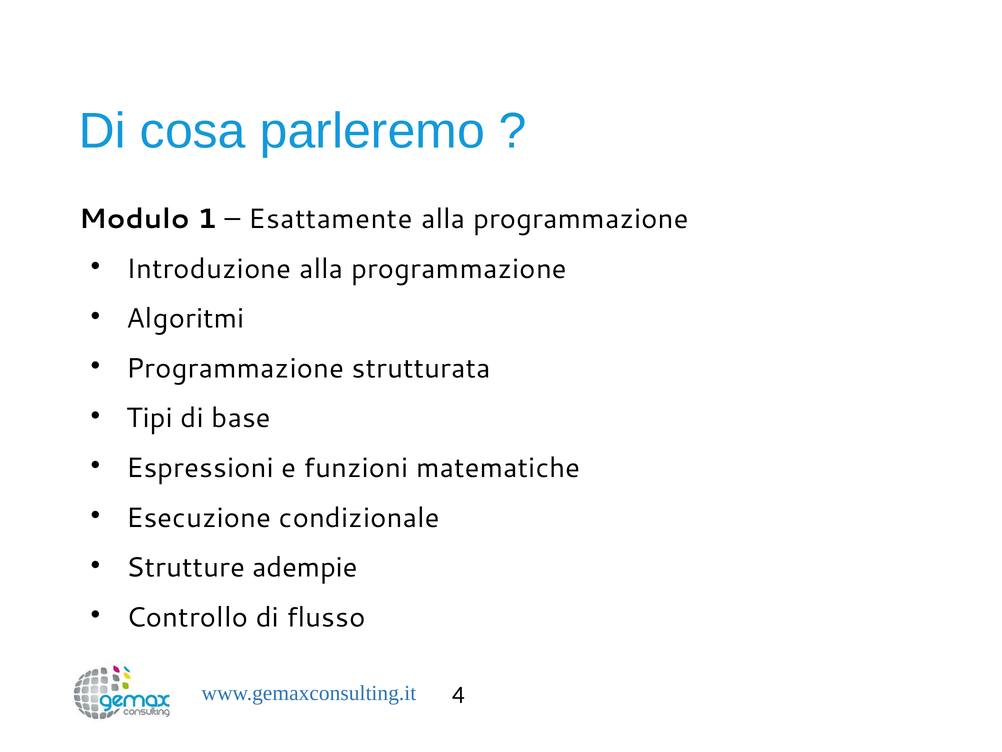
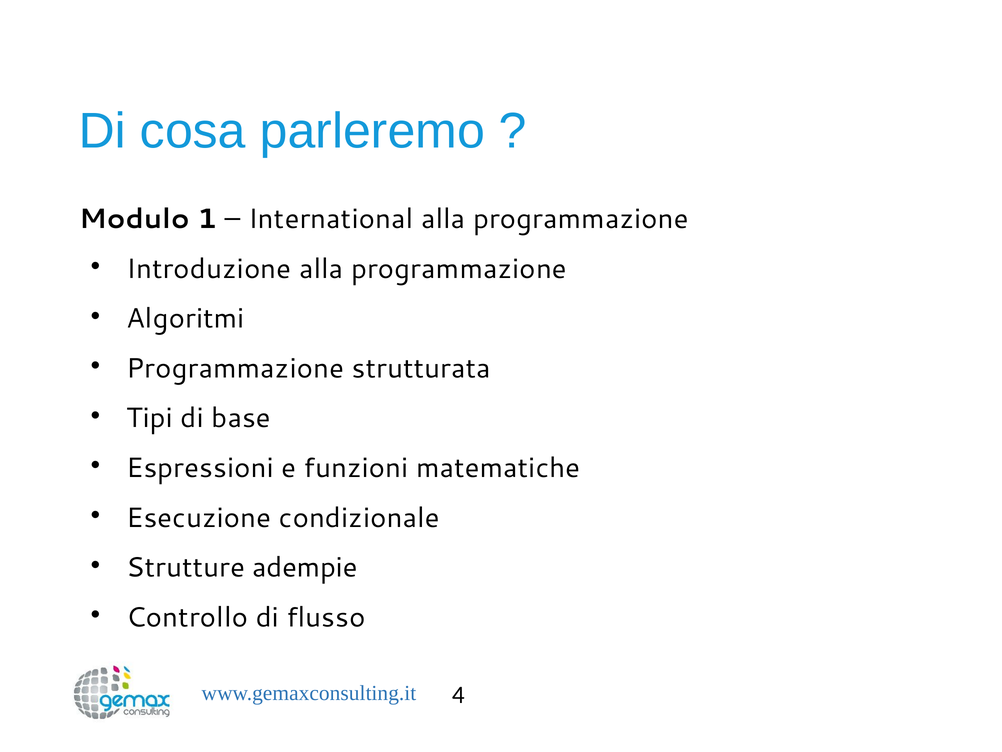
Esattamente: Esattamente -> International
